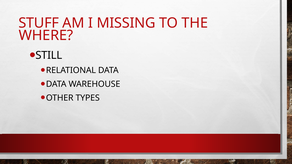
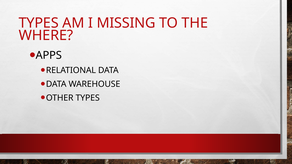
STUFF at (39, 23): STUFF -> TYPES
STILL: STILL -> APPS
